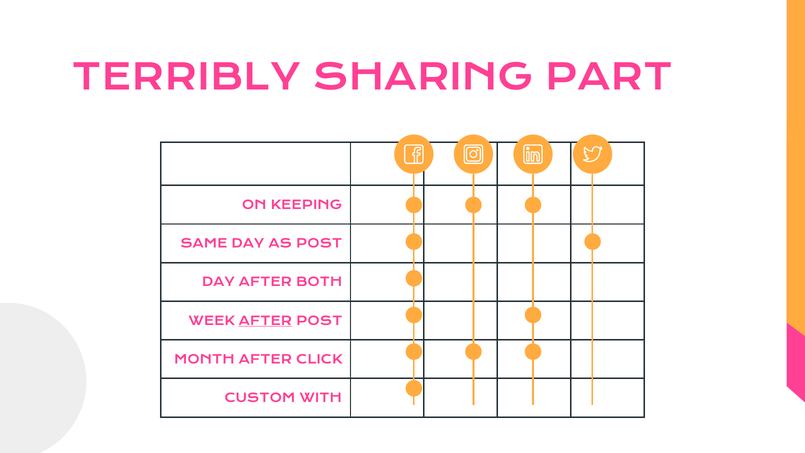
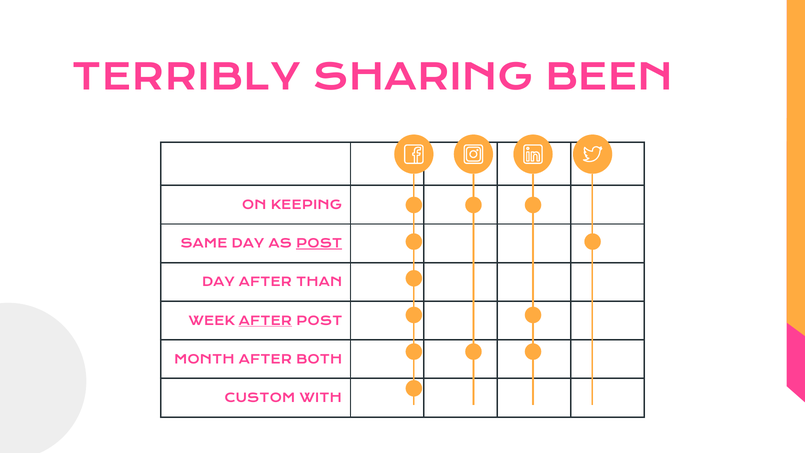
PART: PART -> BEEN
POST at (319, 244) underline: none -> present
BOTH: BOTH -> THAN
CLICK: CLICK -> BOTH
